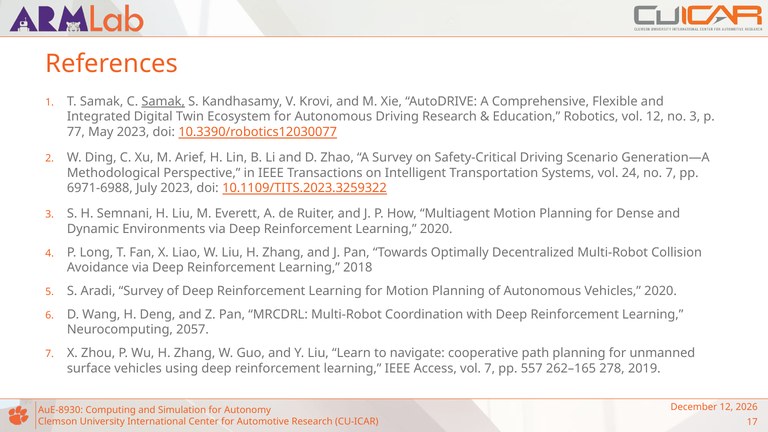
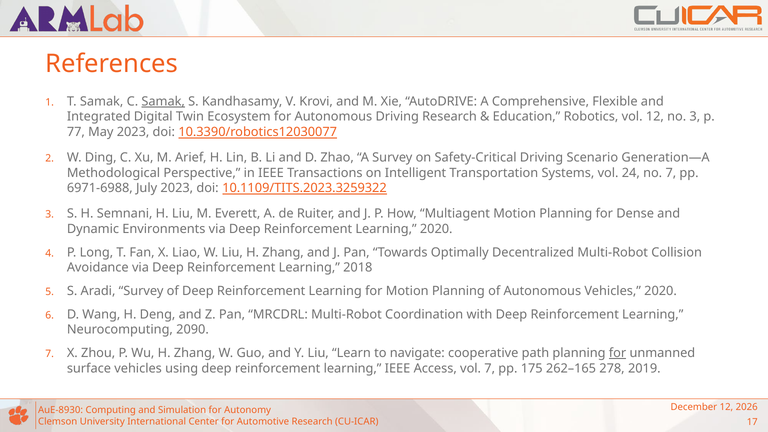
2057: 2057 -> 2090
for at (618, 353) underline: none -> present
557: 557 -> 175
